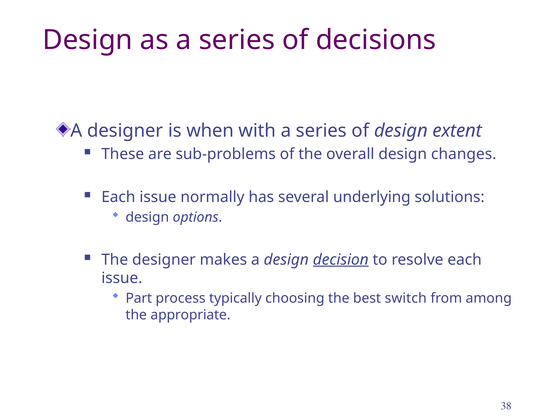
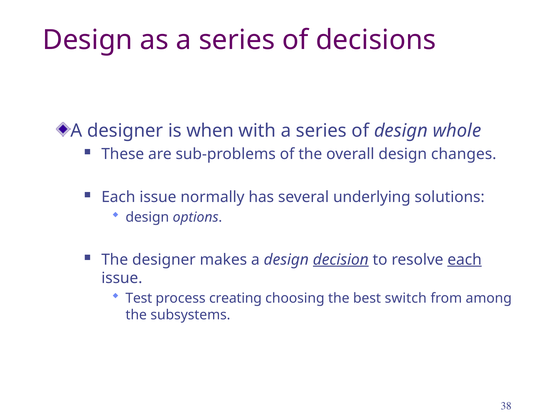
extent: extent -> whole
each at (465, 259) underline: none -> present
Part: Part -> Test
typically: typically -> creating
appropriate: appropriate -> subsystems
